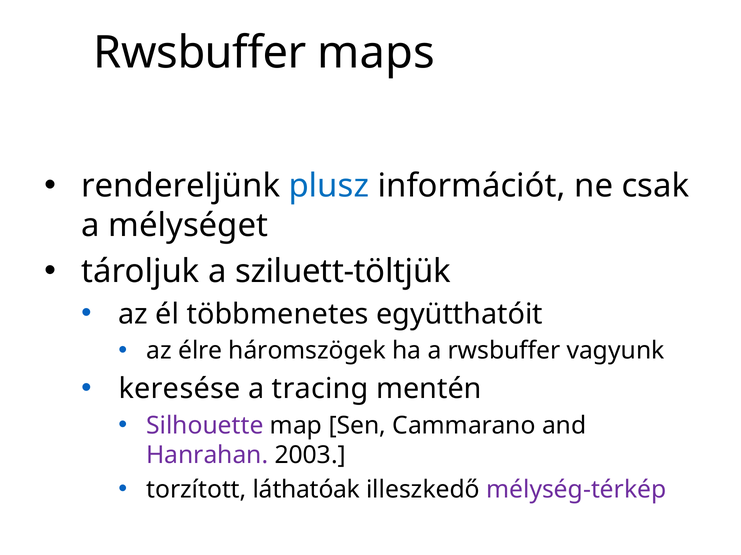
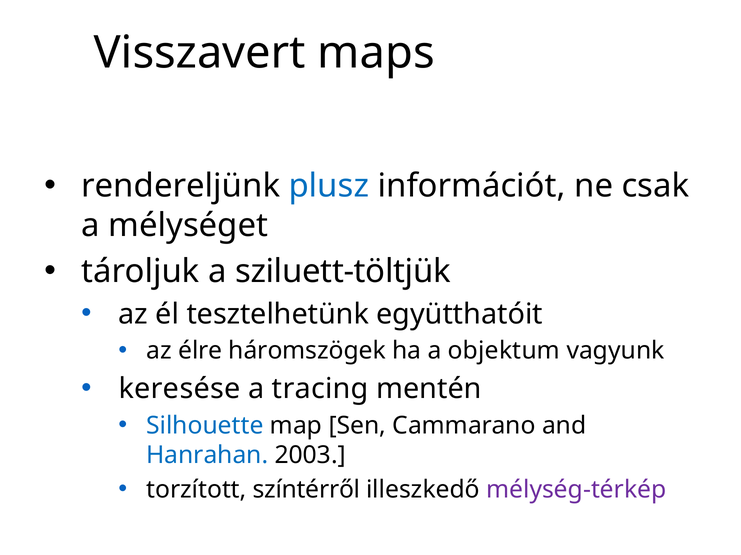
Rwsbuffer at (200, 53): Rwsbuffer -> Visszavert
többmenetes: többmenetes -> tesztelhetünk
a rwsbuffer: rwsbuffer -> objektum
Silhouette colour: purple -> blue
Hanrahan colour: purple -> blue
láthatóak: láthatóak -> színtérről
